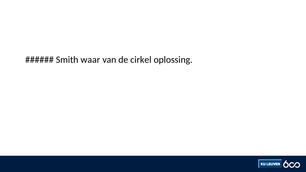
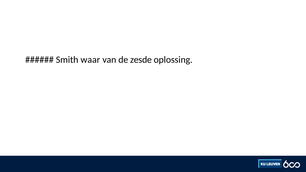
cirkel: cirkel -> zesde
